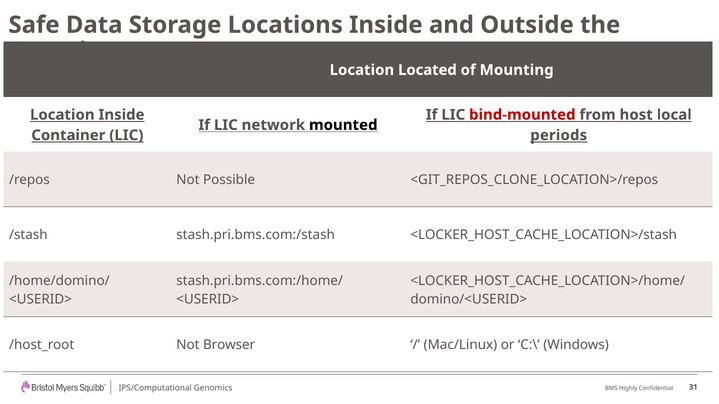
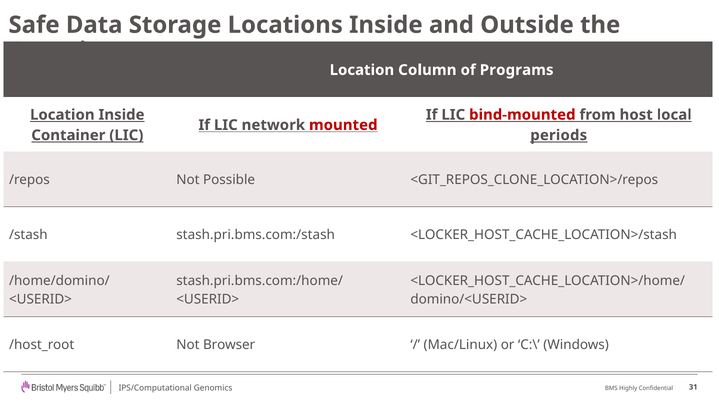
Located: Located -> Column
Mounting: Mounting -> Programs
mounted colour: black -> red
